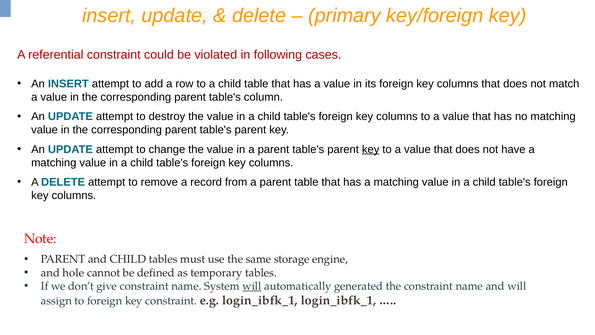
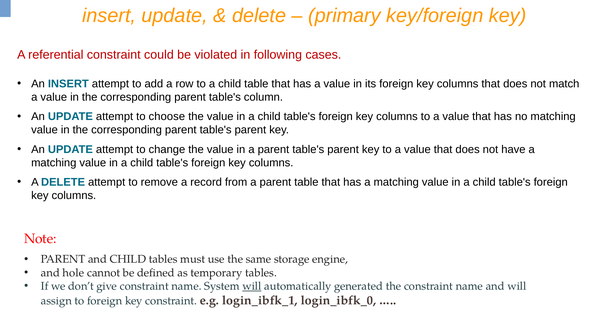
destroy: destroy -> choose
key at (371, 149) underline: present -> none
login_ibfk_1 login_ibfk_1: login_ibfk_1 -> login_ibfk_0
